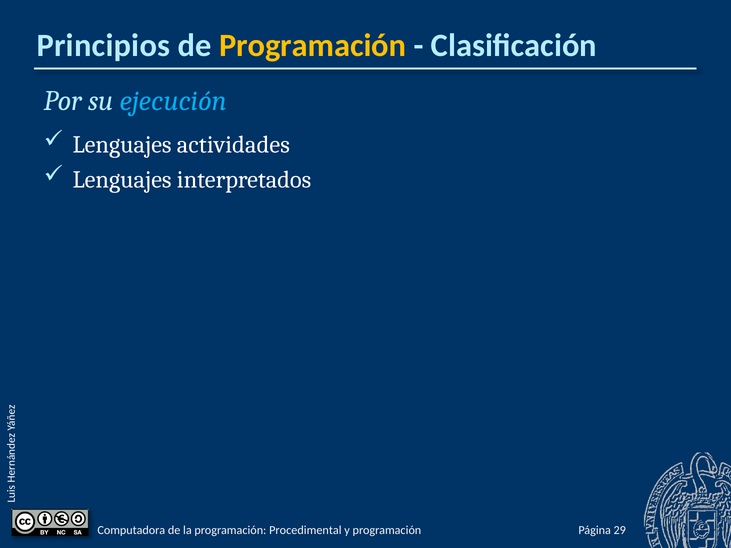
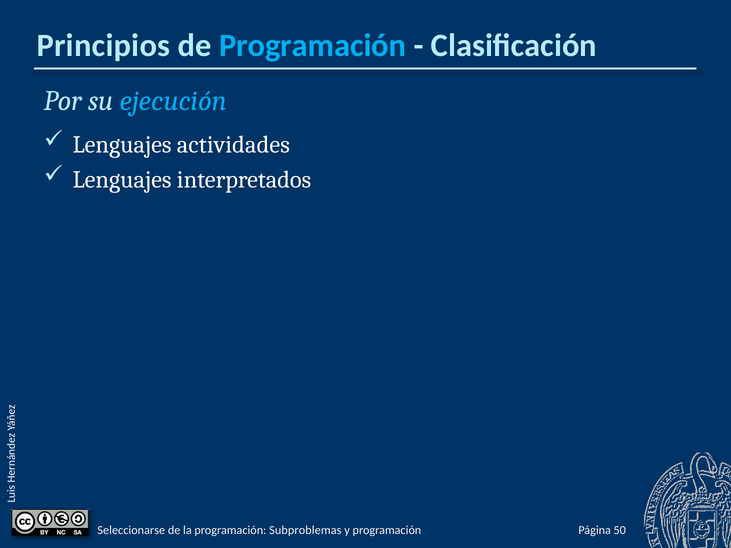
Programación at (313, 46) colour: yellow -> light blue
Computadora: Computadora -> Seleccionarse
Procedimental: Procedimental -> Subproblemas
29: 29 -> 50
